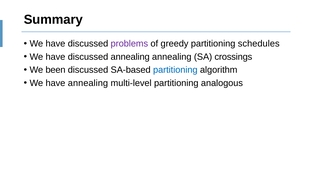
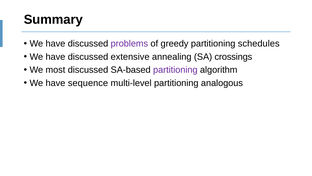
discussed annealing: annealing -> extensive
been: been -> most
partitioning at (175, 70) colour: blue -> purple
have annealing: annealing -> sequence
